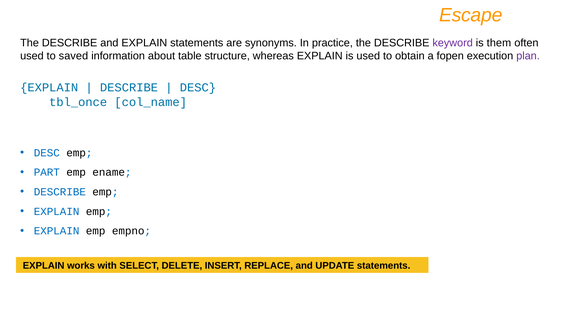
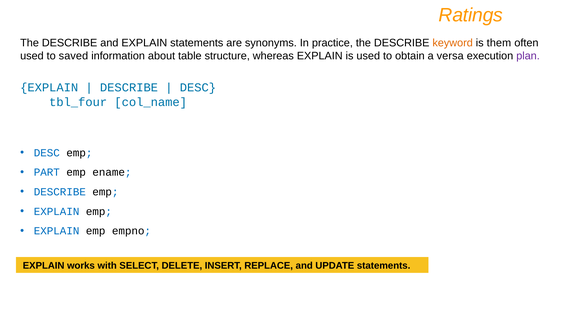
Escape: Escape -> Ratings
keyword colour: purple -> orange
fopen: fopen -> versa
tbl_once: tbl_once -> tbl_four
